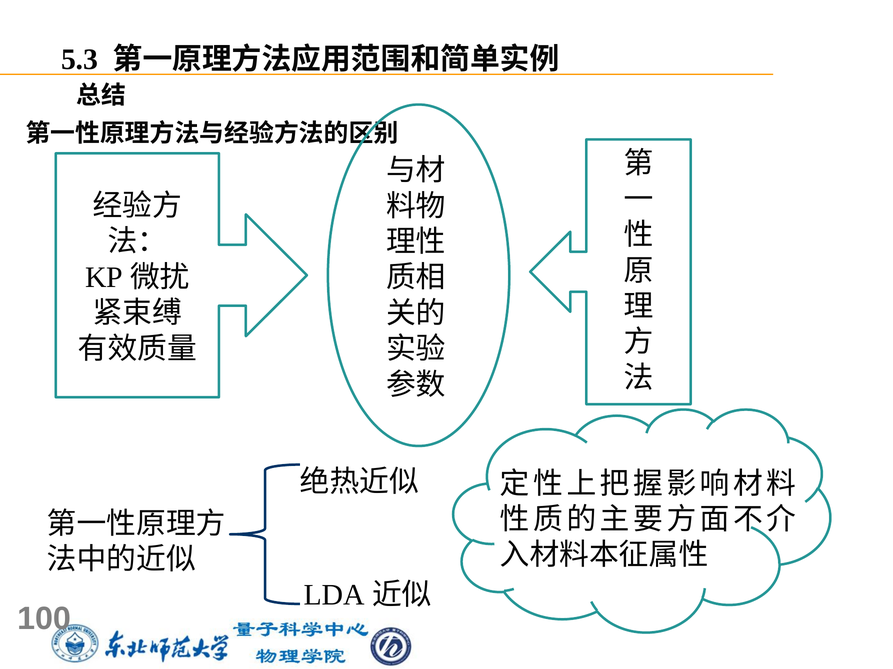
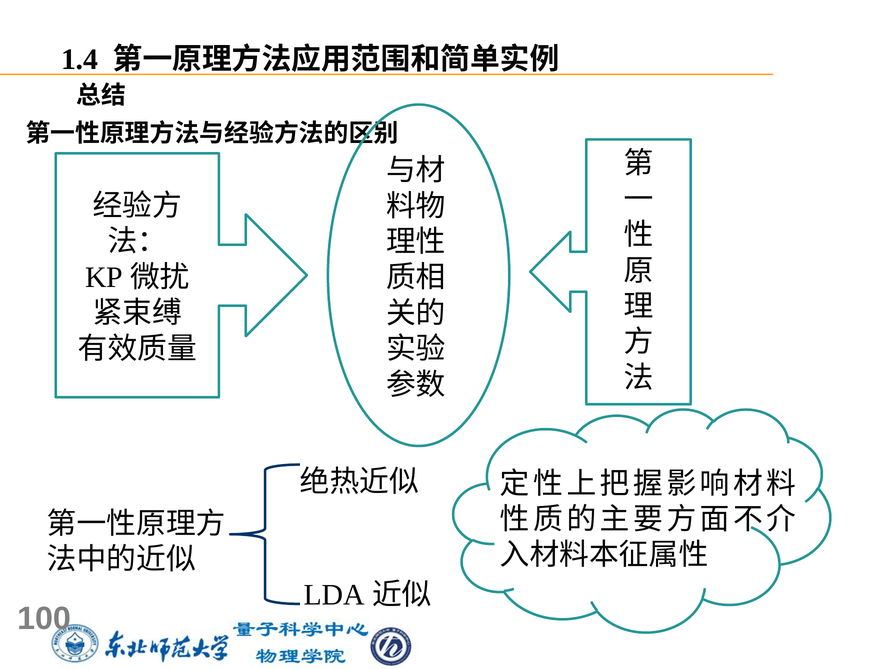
5.3: 5.3 -> 1.4
